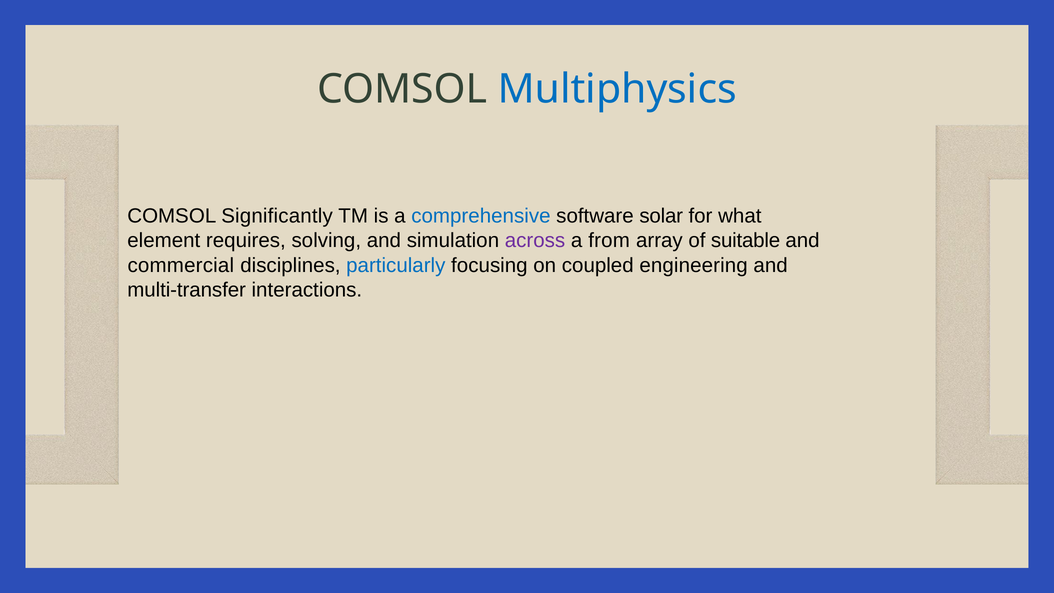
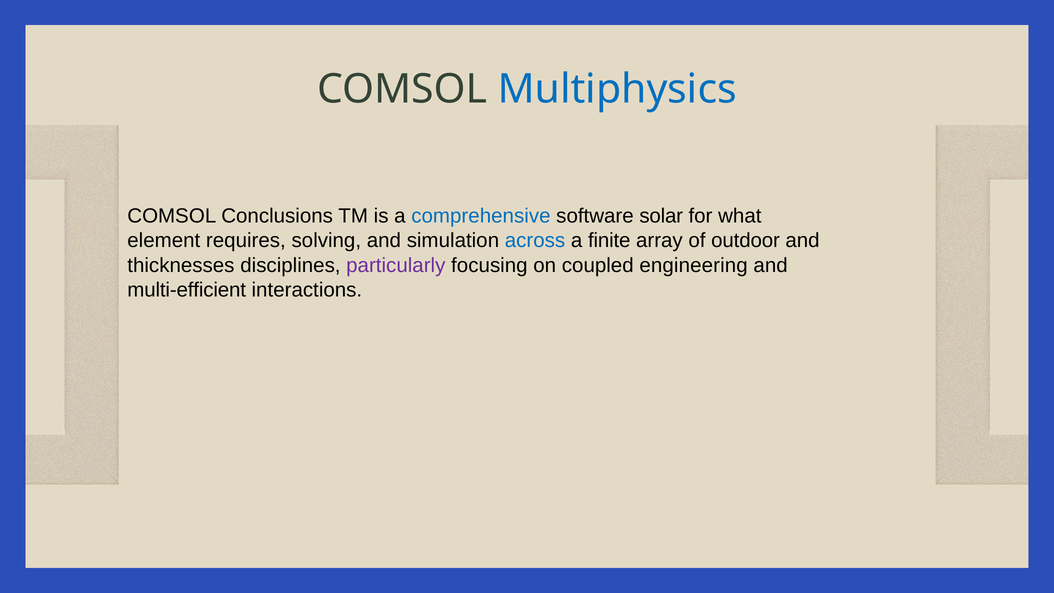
Significantly: Significantly -> Conclusions
across colour: purple -> blue
from: from -> finite
suitable: suitable -> outdoor
commercial: commercial -> thicknesses
particularly colour: blue -> purple
multi-transfer: multi-transfer -> multi-efficient
